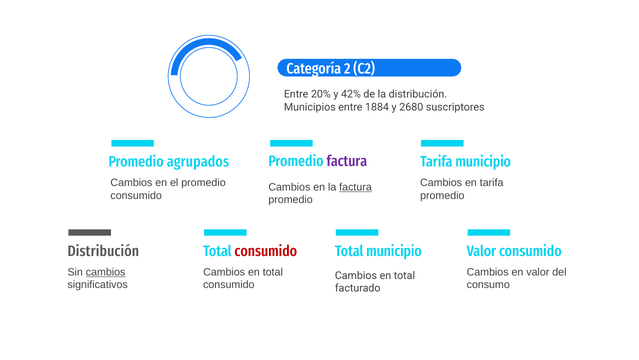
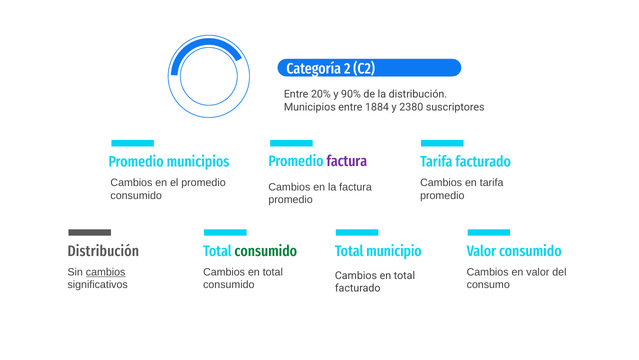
42%: 42% -> 90%
2680: 2680 -> 2380
Promedio agrupados: agrupados -> municipios
Tarifa municipio: municipio -> facturado
factura at (356, 187) underline: present -> none
consumido at (266, 251) colour: red -> green
